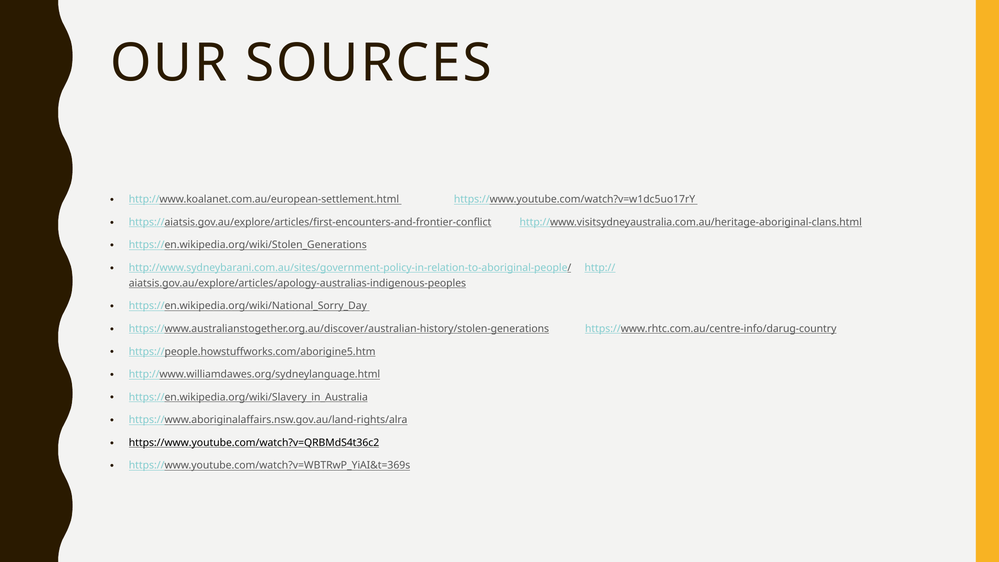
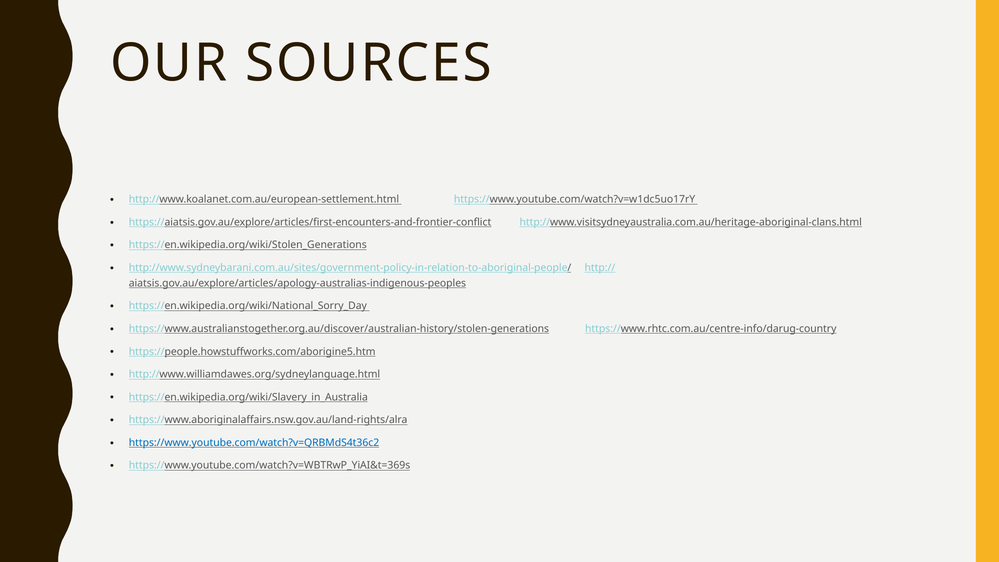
https://www.youtube.com/watch?v=QRBMdS4t36c2 colour: black -> blue
